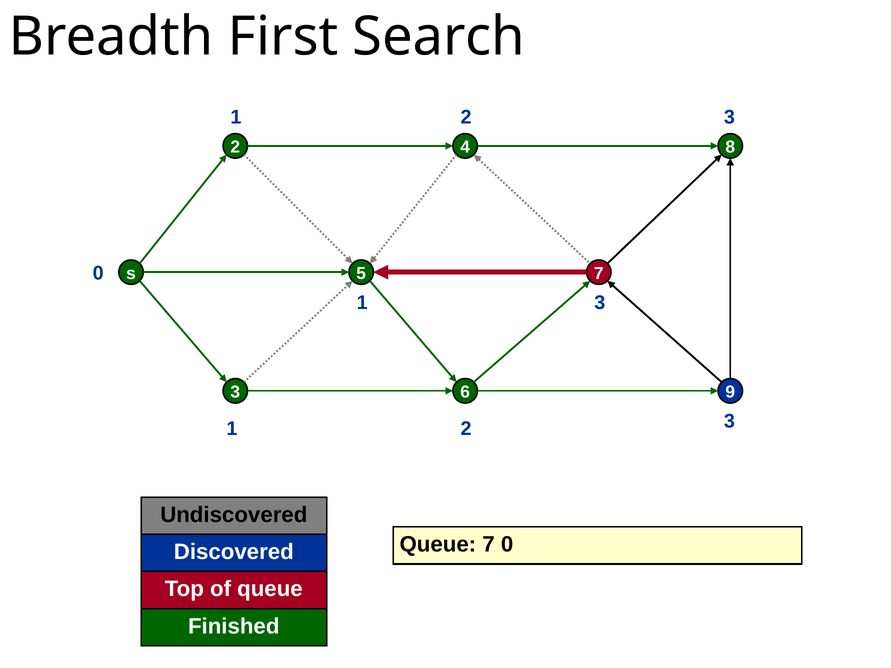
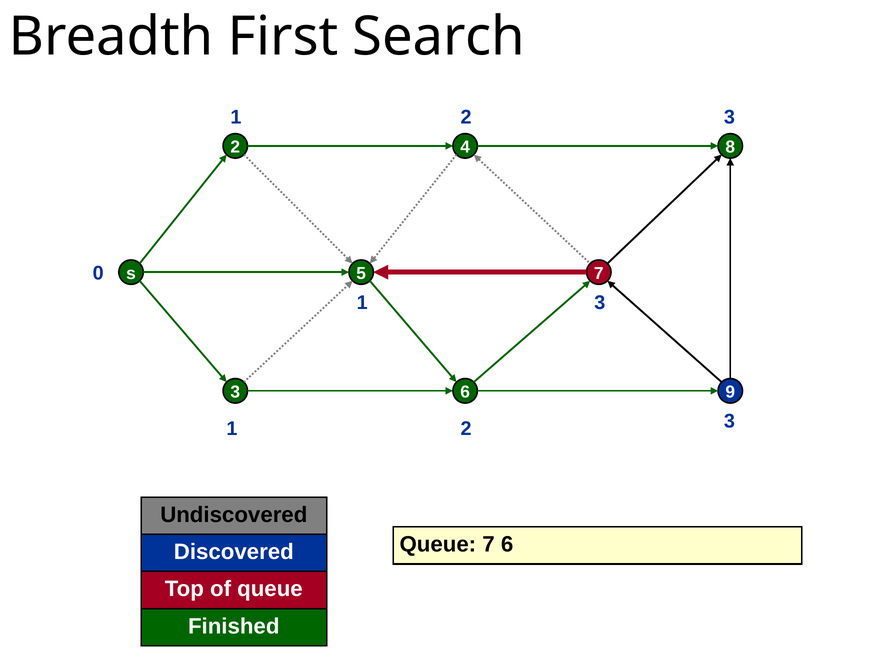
7 0: 0 -> 6
